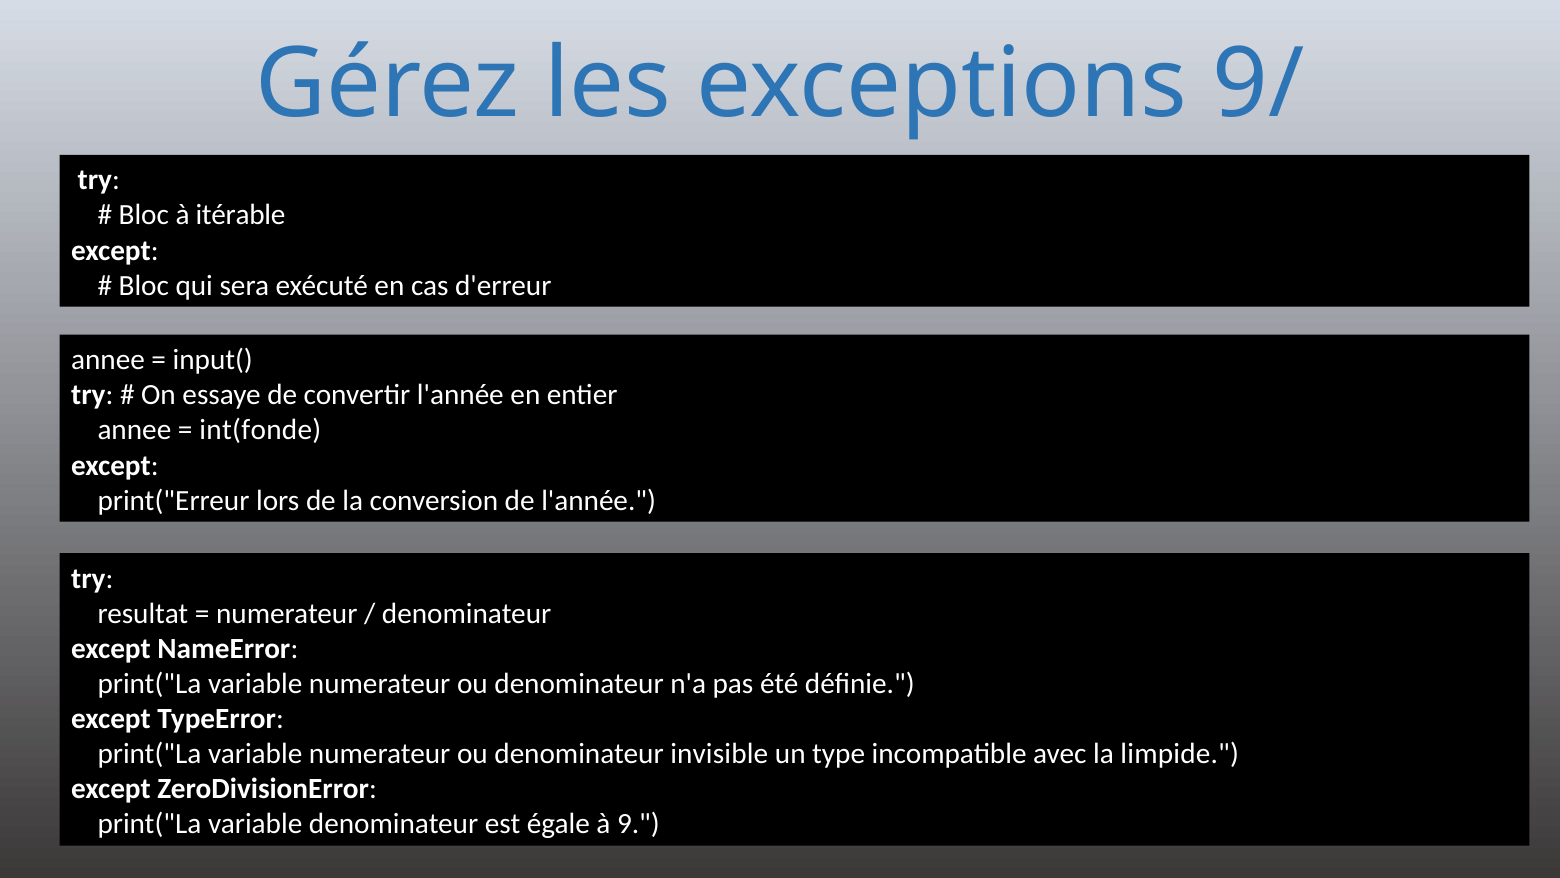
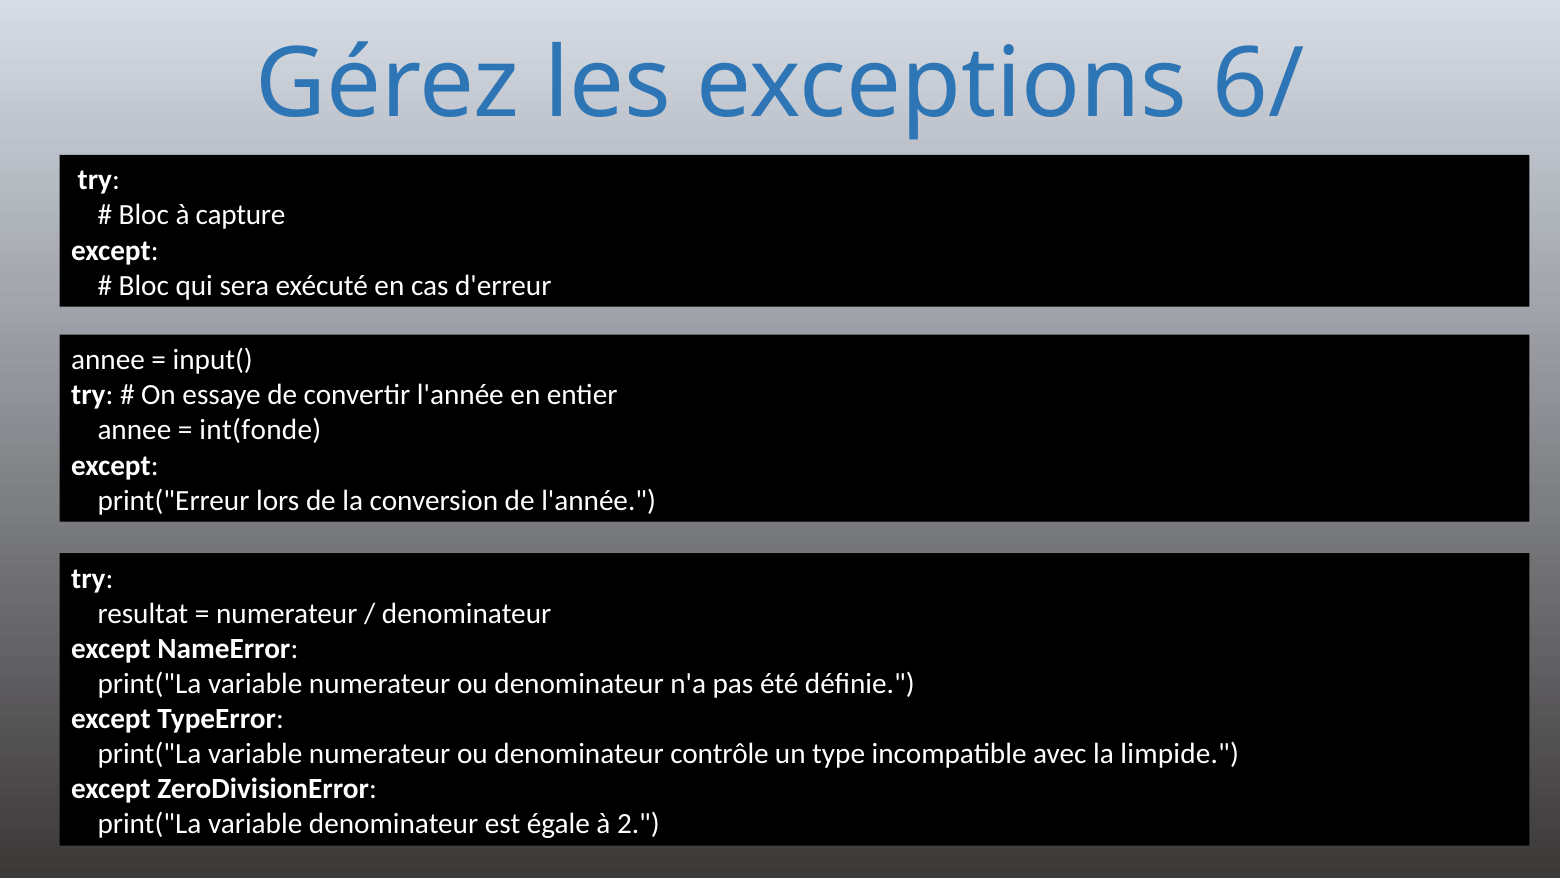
9/: 9/ -> 6/
itérable: itérable -> capture
invisible: invisible -> contrôle
9: 9 -> 2
